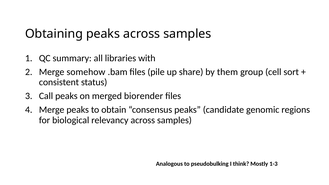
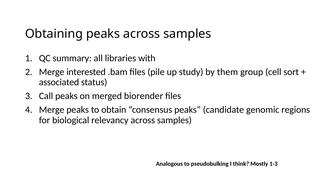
somehow: somehow -> interested
share: share -> study
consistent: consistent -> associated
